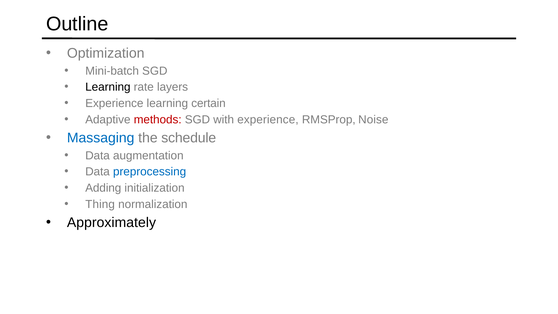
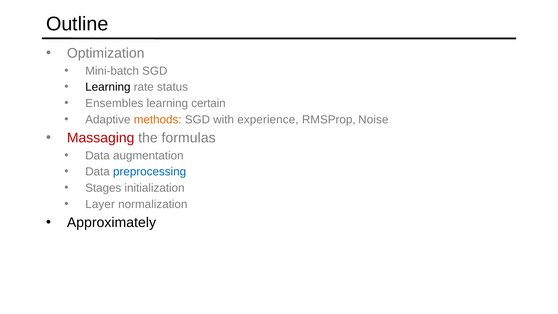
layers: layers -> status
Experience at (114, 103): Experience -> Ensembles
methods colour: red -> orange
Massaging colour: blue -> red
schedule: schedule -> formulas
Adding: Adding -> Stages
Thing: Thing -> Layer
